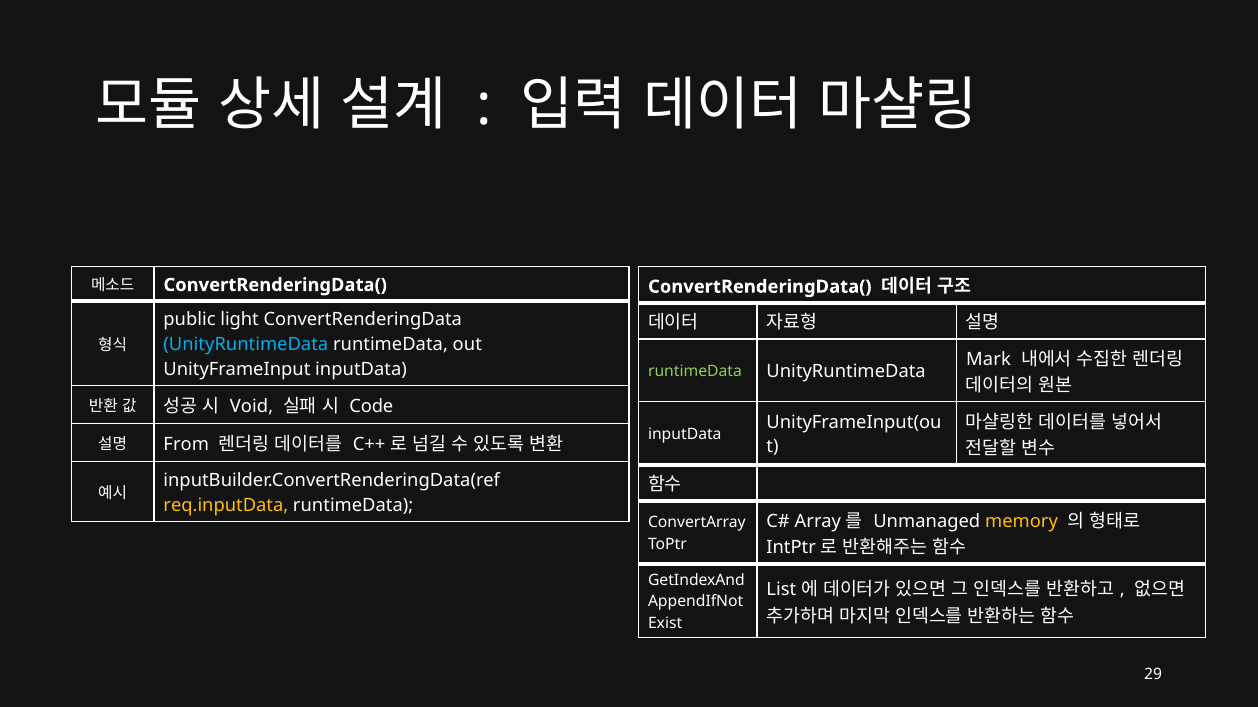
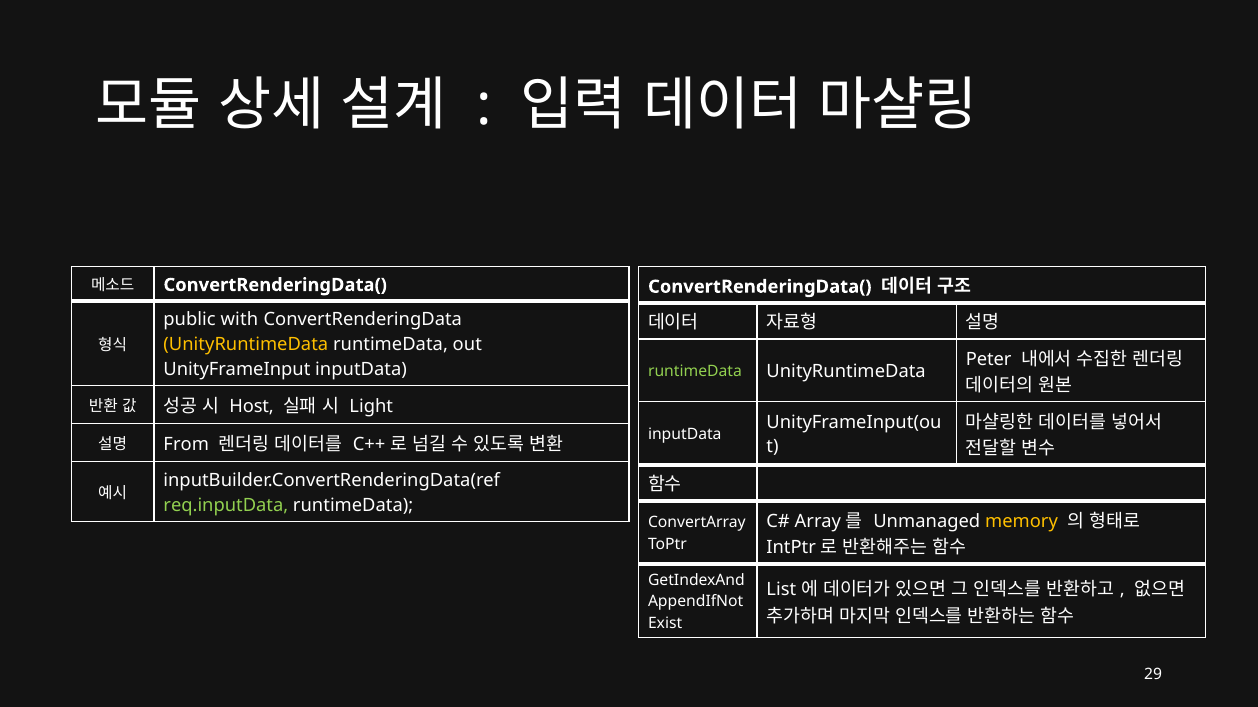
light: light -> with
UnityRuntimeData at (246, 345) colour: light blue -> yellow
Mark: Mark -> Peter
Void: Void -> Host
Code: Code -> Light
req.inputData colour: yellow -> light green
